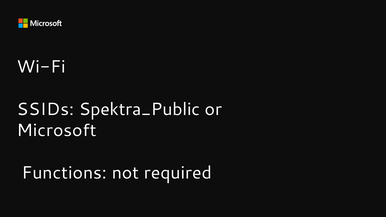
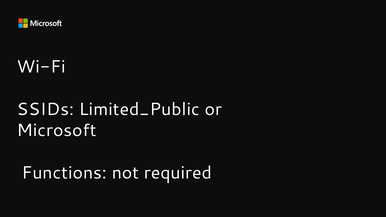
Spektra_Public: Spektra_Public -> Limited_Public
